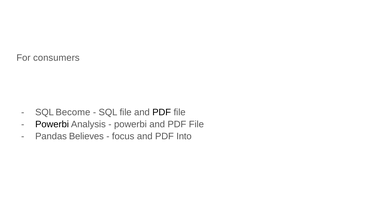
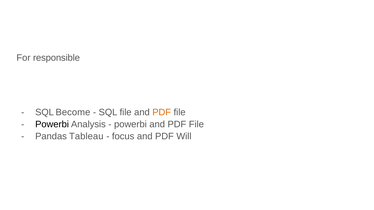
consumers: consumers -> responsible
PDF at (162, 113) colour: black -> orange
Believes: Believes -> Tableau
Into: Into -> Will
